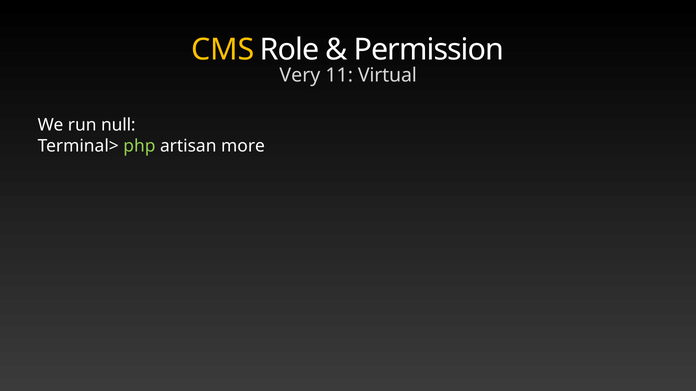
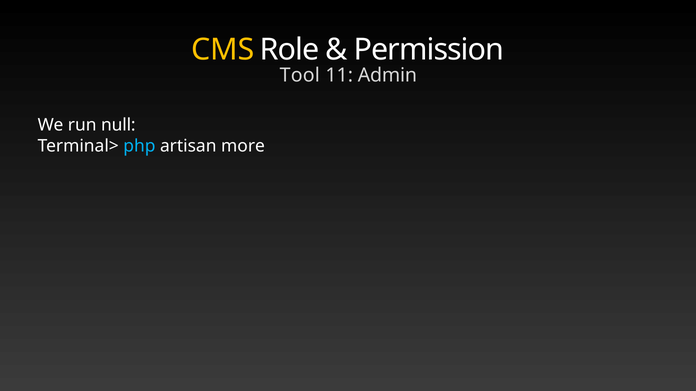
Very: Very -> Tool
Virtual: Virtual -> Admin
php colour: light green -> light blue
